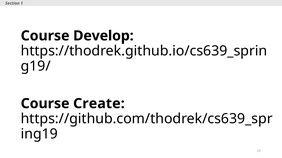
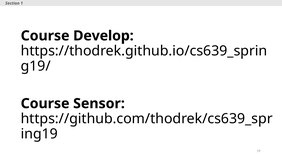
Create: Create -> Sensor
